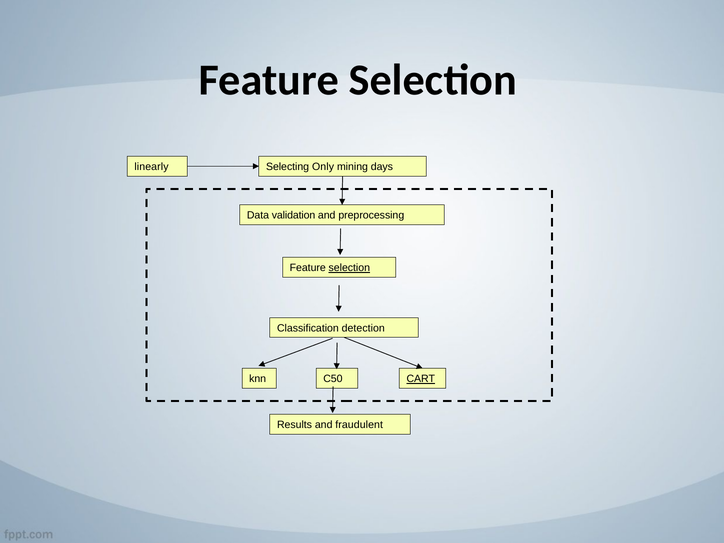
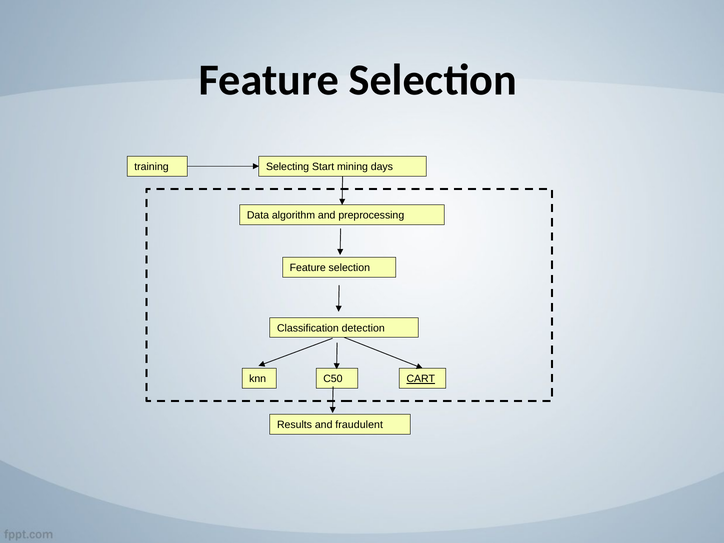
linearly: linearly -> training
Only: Only -> Start
validation: validation -> algorithm
selection at (349, 268) underline: present -> none
